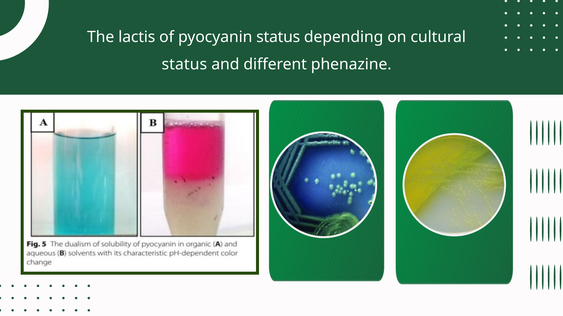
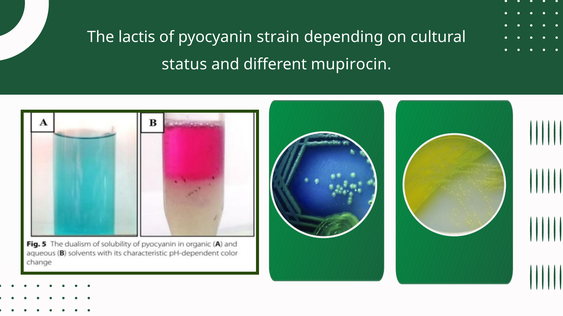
pyocyanin status: status -> strain
phenazine: phenazine -> mupirocin
